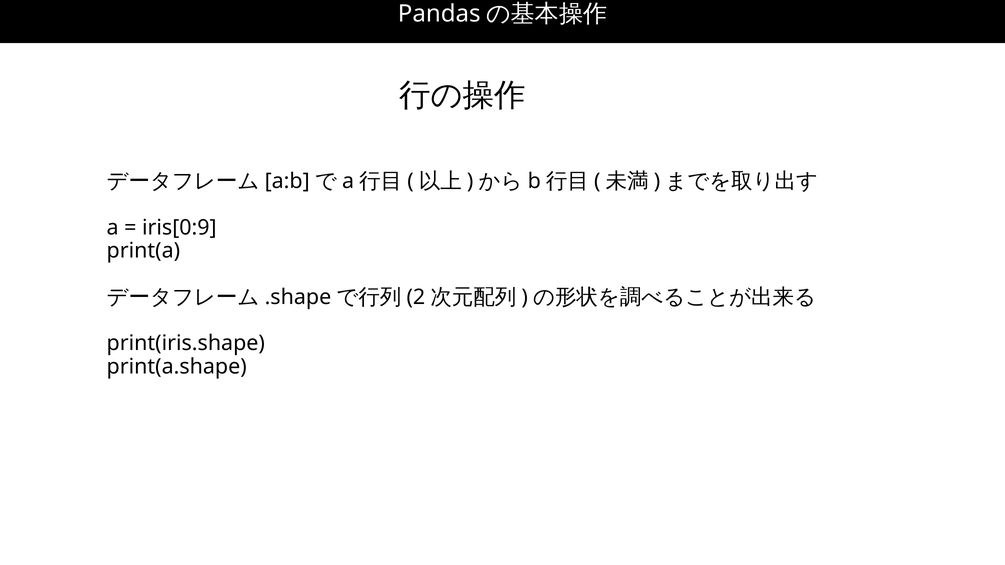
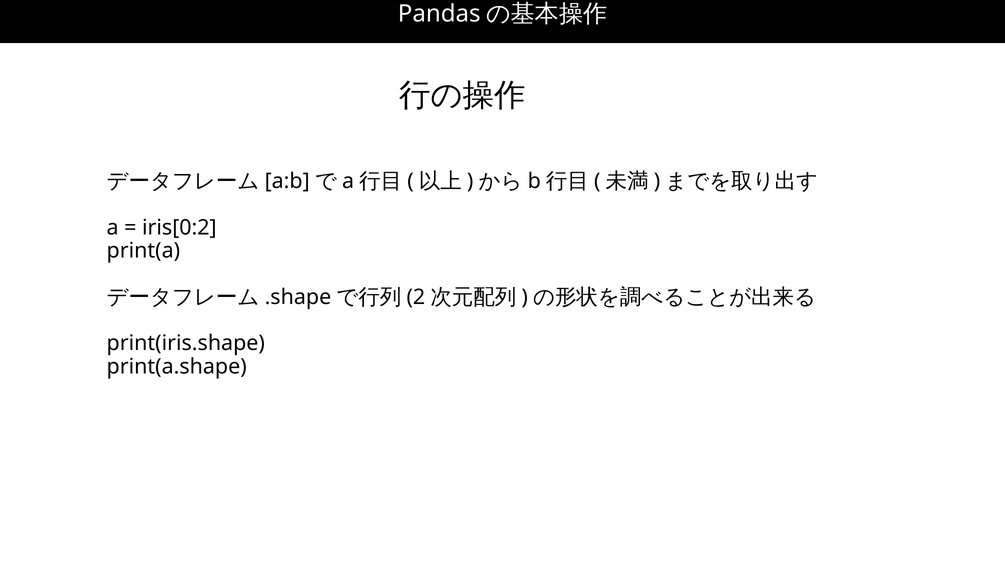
iris[0:9: iris[0:9 -> iris[0:2
